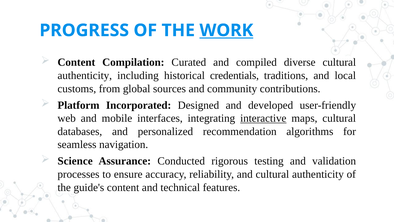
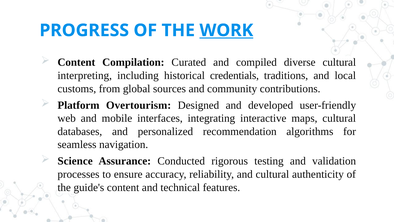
authenticity at (85, 75): authenticity -> interpreting
Incorporated: Incorporated -> Overtourism
interactive underline: present -> none
